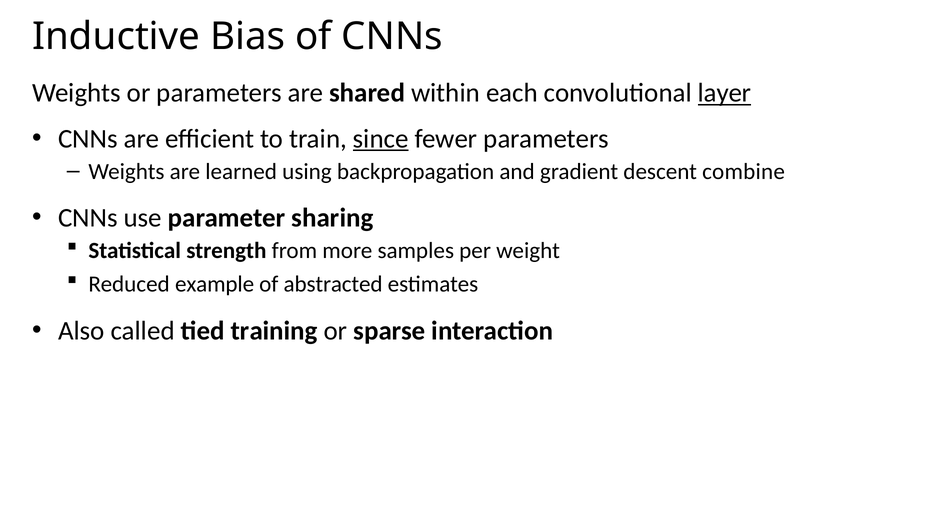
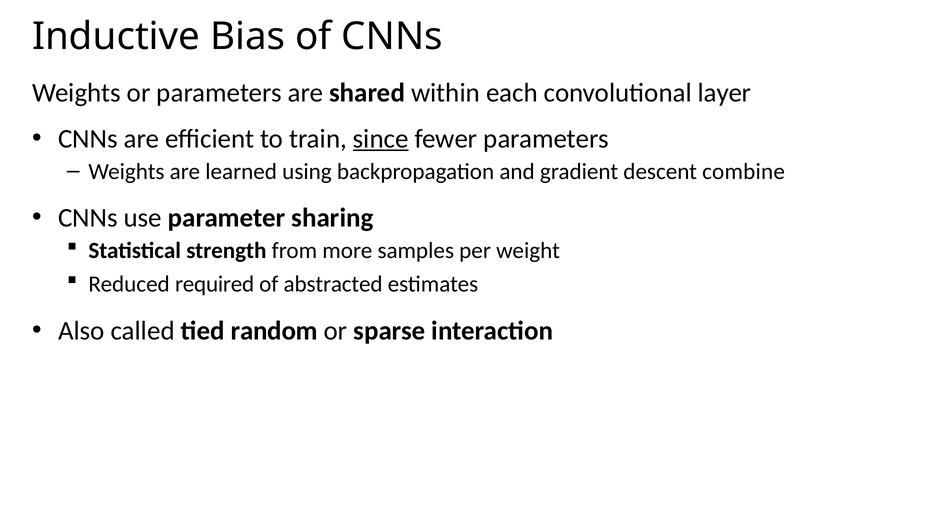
layer underline: present -> none
example: example -> required
training: training -> random
